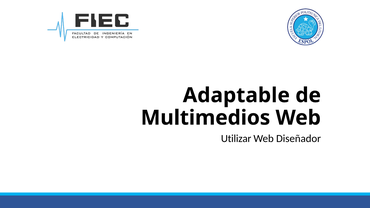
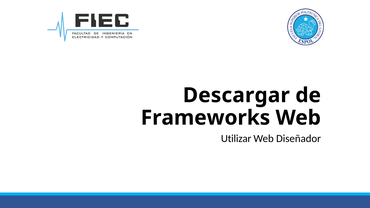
Adaptable: Adaptable -> Descargar
Multimedios: Multimedios -> Frameworks
